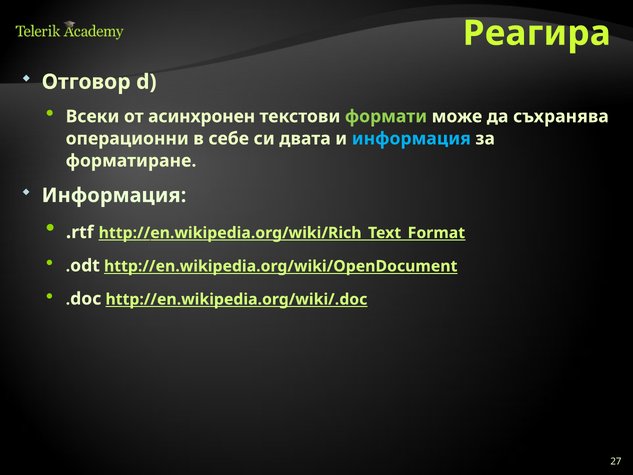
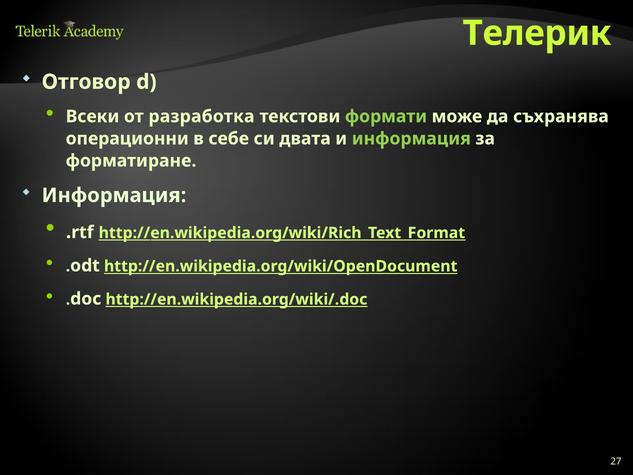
Реагира: Реагира -> Телерик
асинхронен: асинхронен -> разработка
информация at (411, 139) colour: light blue -> light green
